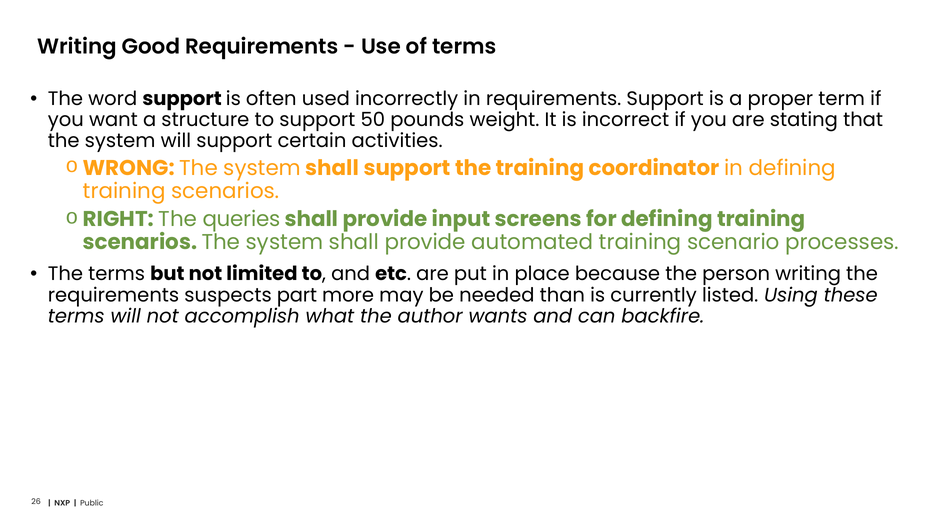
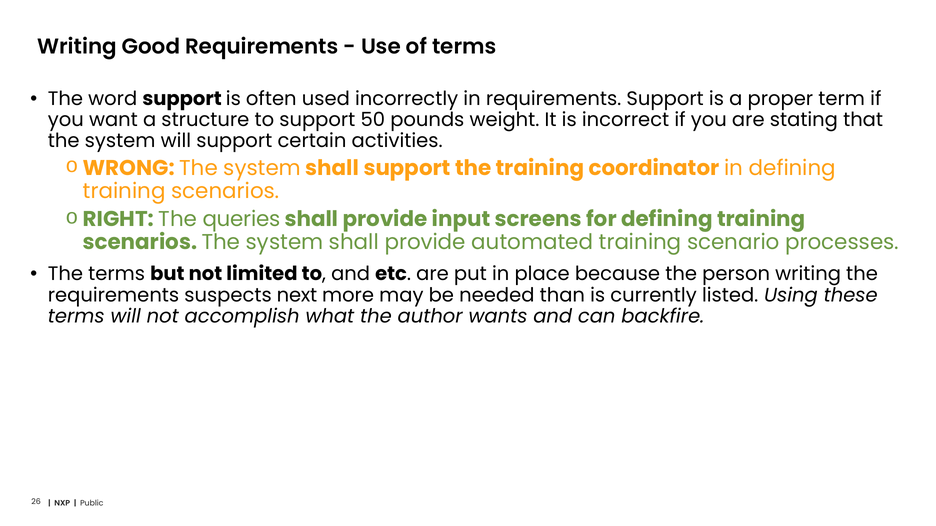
part: part -> next
